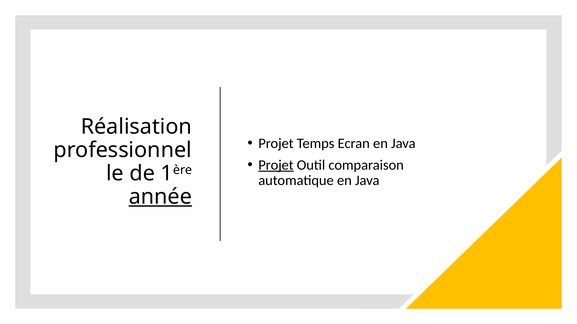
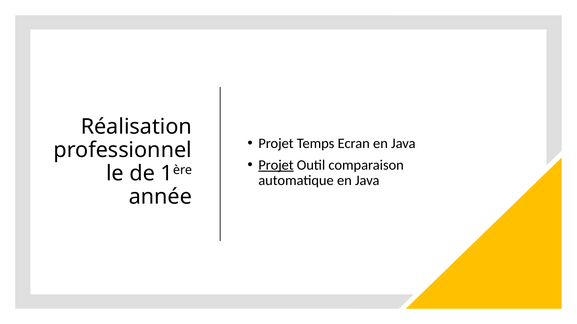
année underline: present -> none
